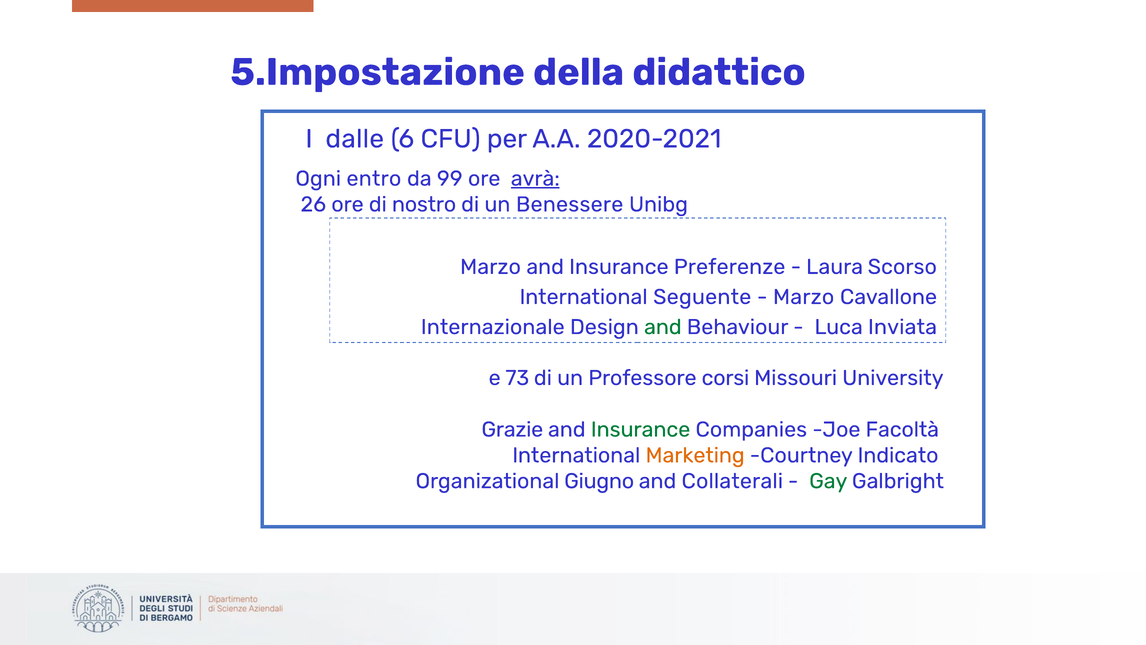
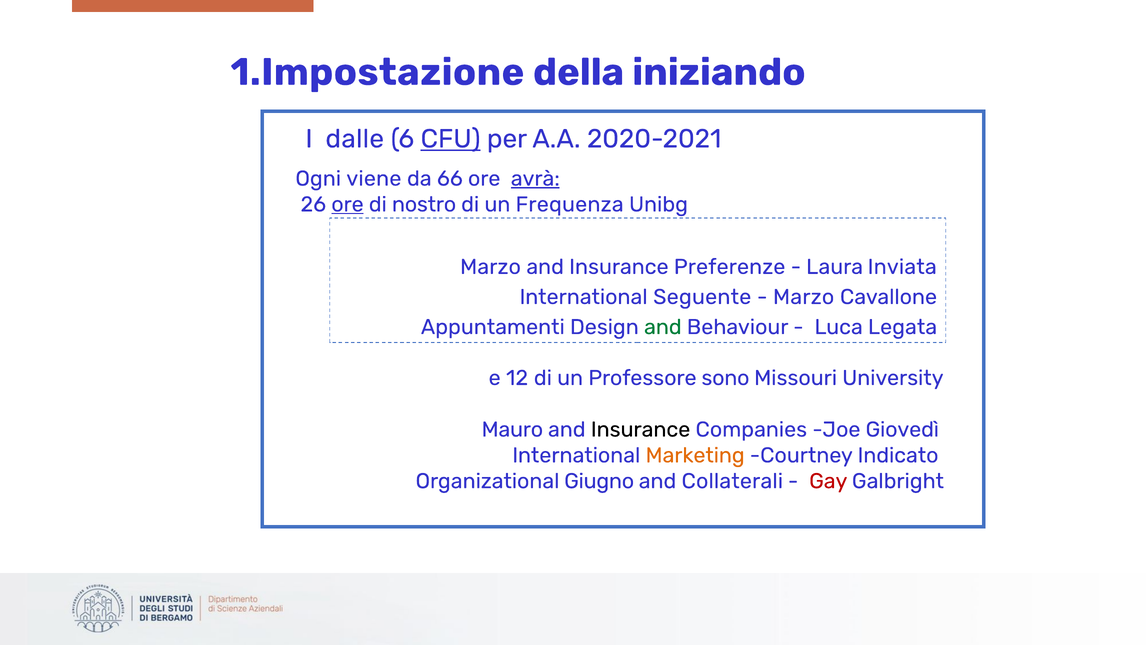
5.Impostazione: 5.Impostazione -> 1.Impostazione
didattico: didattico -> iniziando
CFU underline: none -> present
entro: entro -> viene
99: 99 -> 66
ore at (347, 204) underline: none -> present
Benessere: Benessere -> Frequenza
Scorso: Scorso -> Inviata
Internazionale: Internazionale -> Appuntamenti
Inviata: Inviata -> Legata
73: 73 -> 12
corsi: corsi -> sono
Grazie: Grazie -> Mauro
Insurance at (641, 429) colour: green -> black
Facoltà: Facoltà -> Giovedì
Gay colour: green -> red
